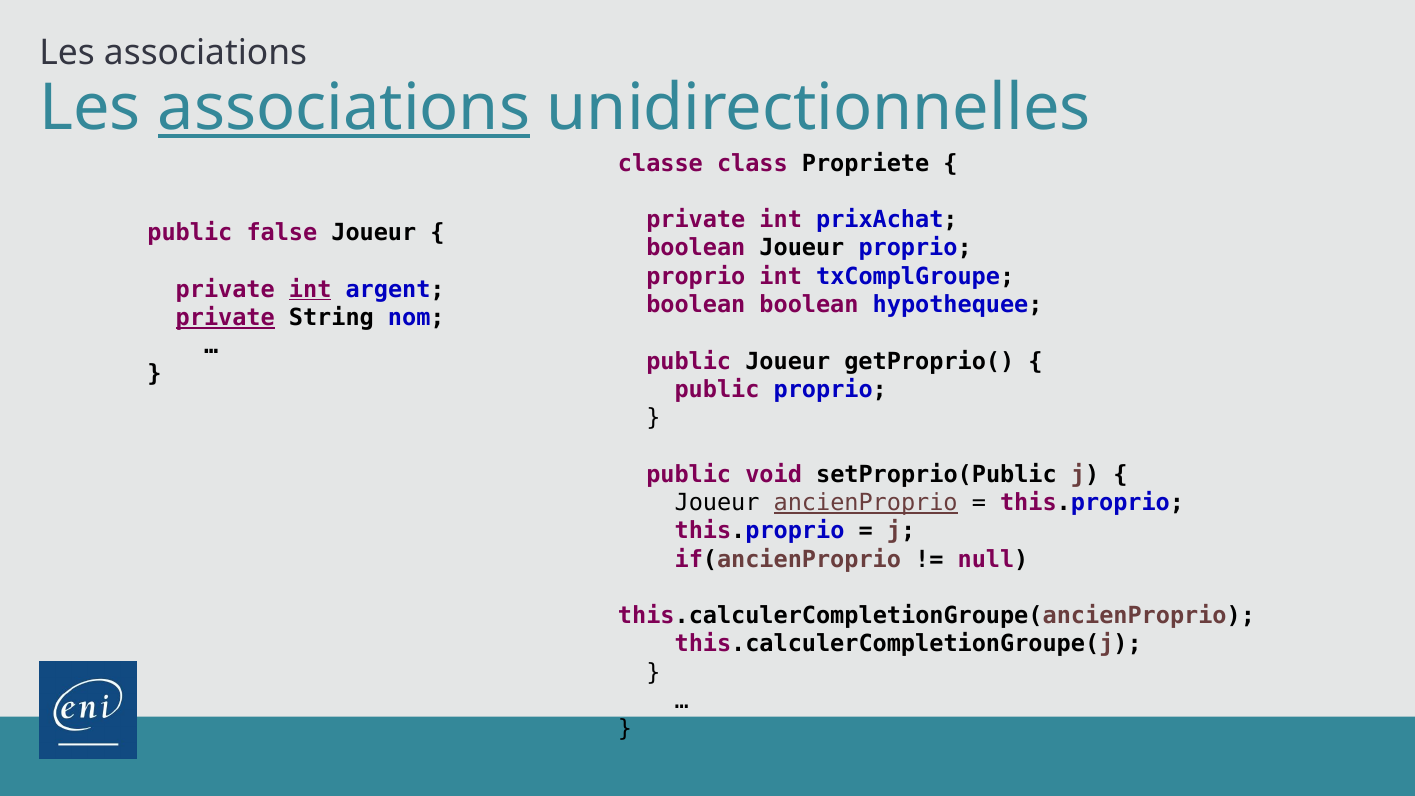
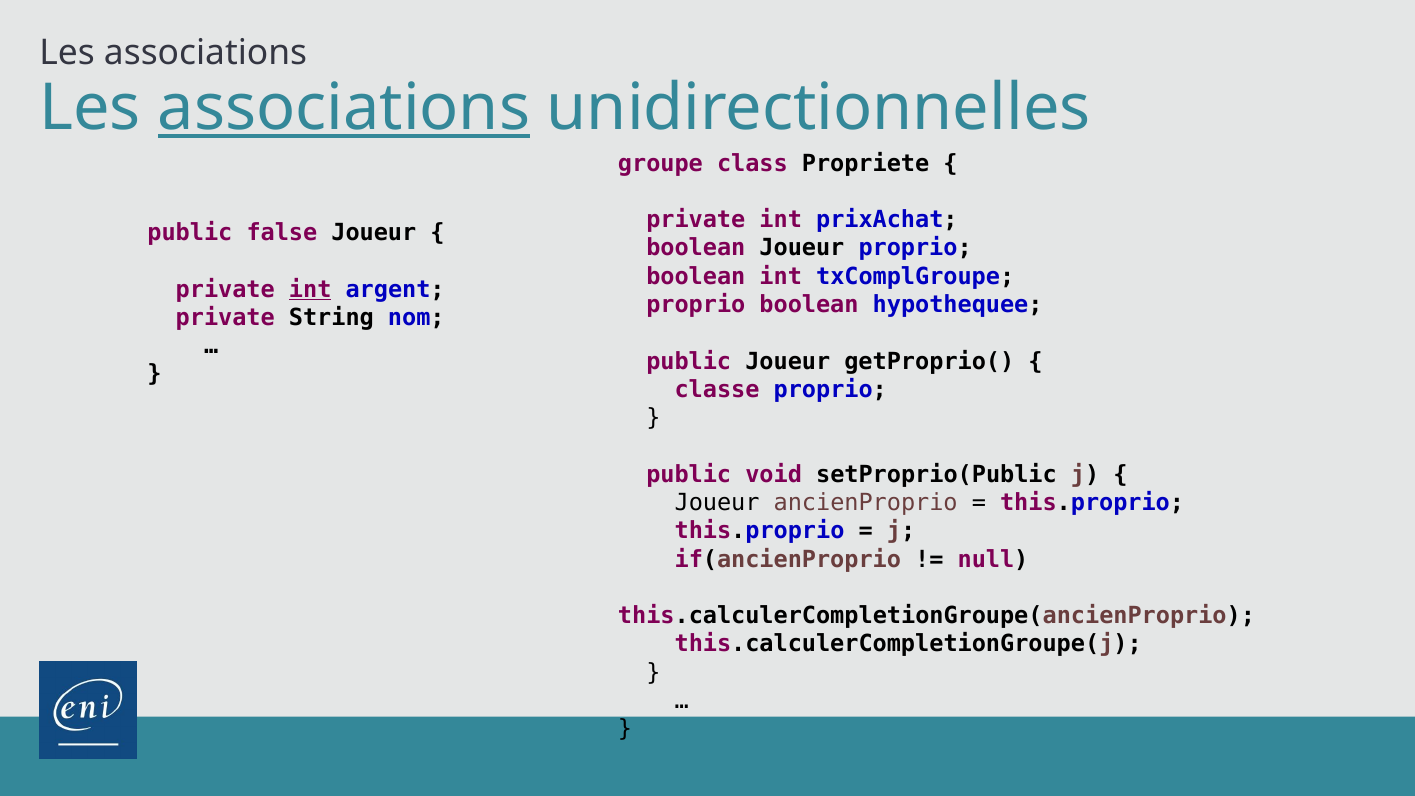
classe: classe -> groupe
proprio at (696, 276): proprio -> boolean
boolean at (696, 305): boolean -> proprio
private at (225, 318) underline: present -> none
public at (717, 390): public -> classe
ancienProprio underline: present -> none
